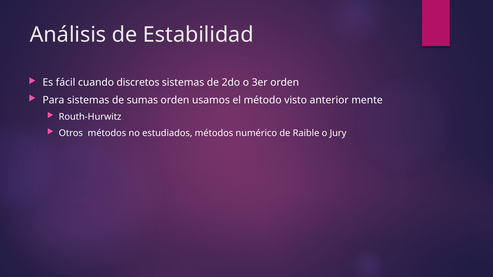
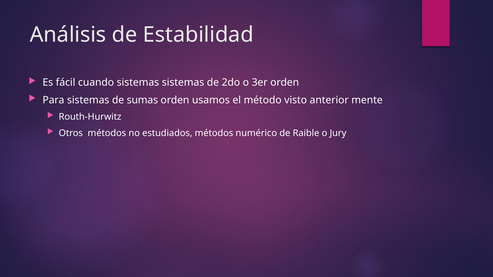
cuando discretos: discretos -> sistemas
